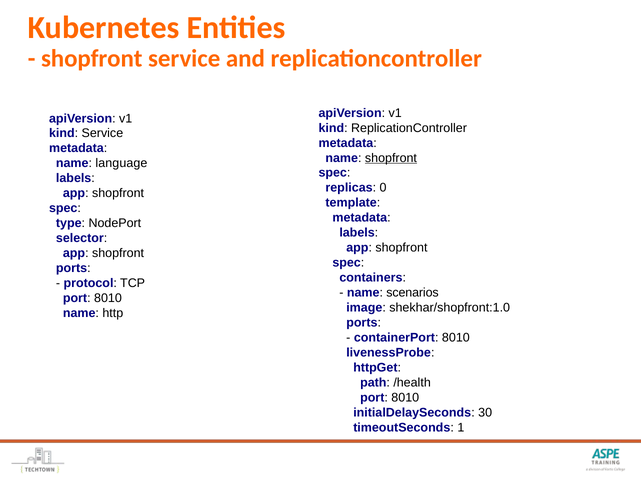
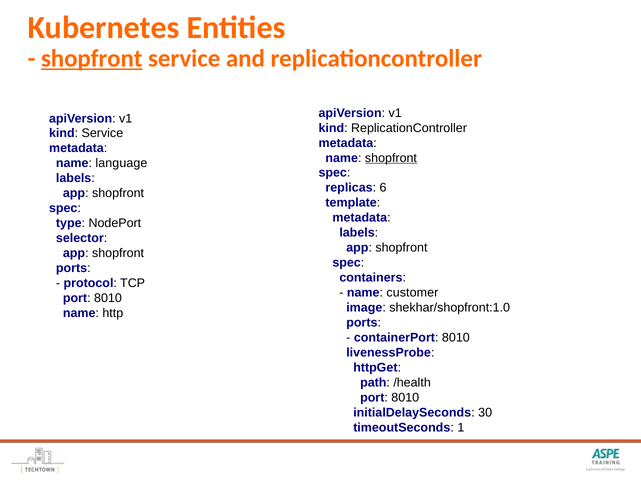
shopfront at (92, 58) underline: none -> present
0: 0 -> 6
scenarios: scenarios -> customer
